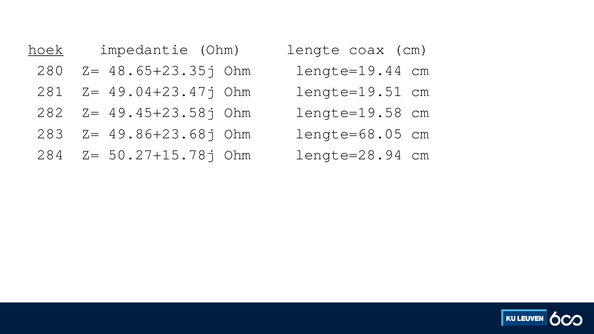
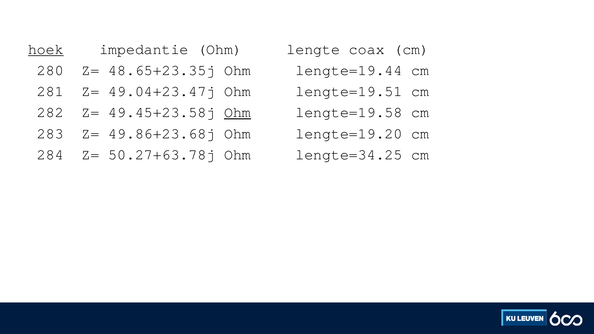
Ohm at (238, 112) underline: none -> present
lengte=68.05: lengte=68.05 -> lengte=19.20
50.27+15.78j: 50.27+15.78j -> 50.27+63.78j
lengte=28.94: lengte=28.94 -> lengte=34.25
